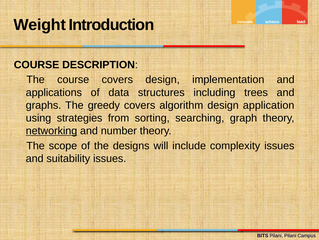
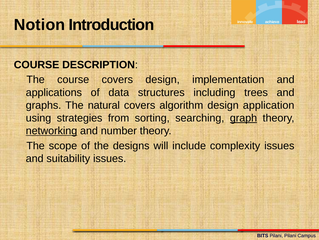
Weight: Weight -> Notion
greedy: greedy -> natural
graph underline: none -> present
